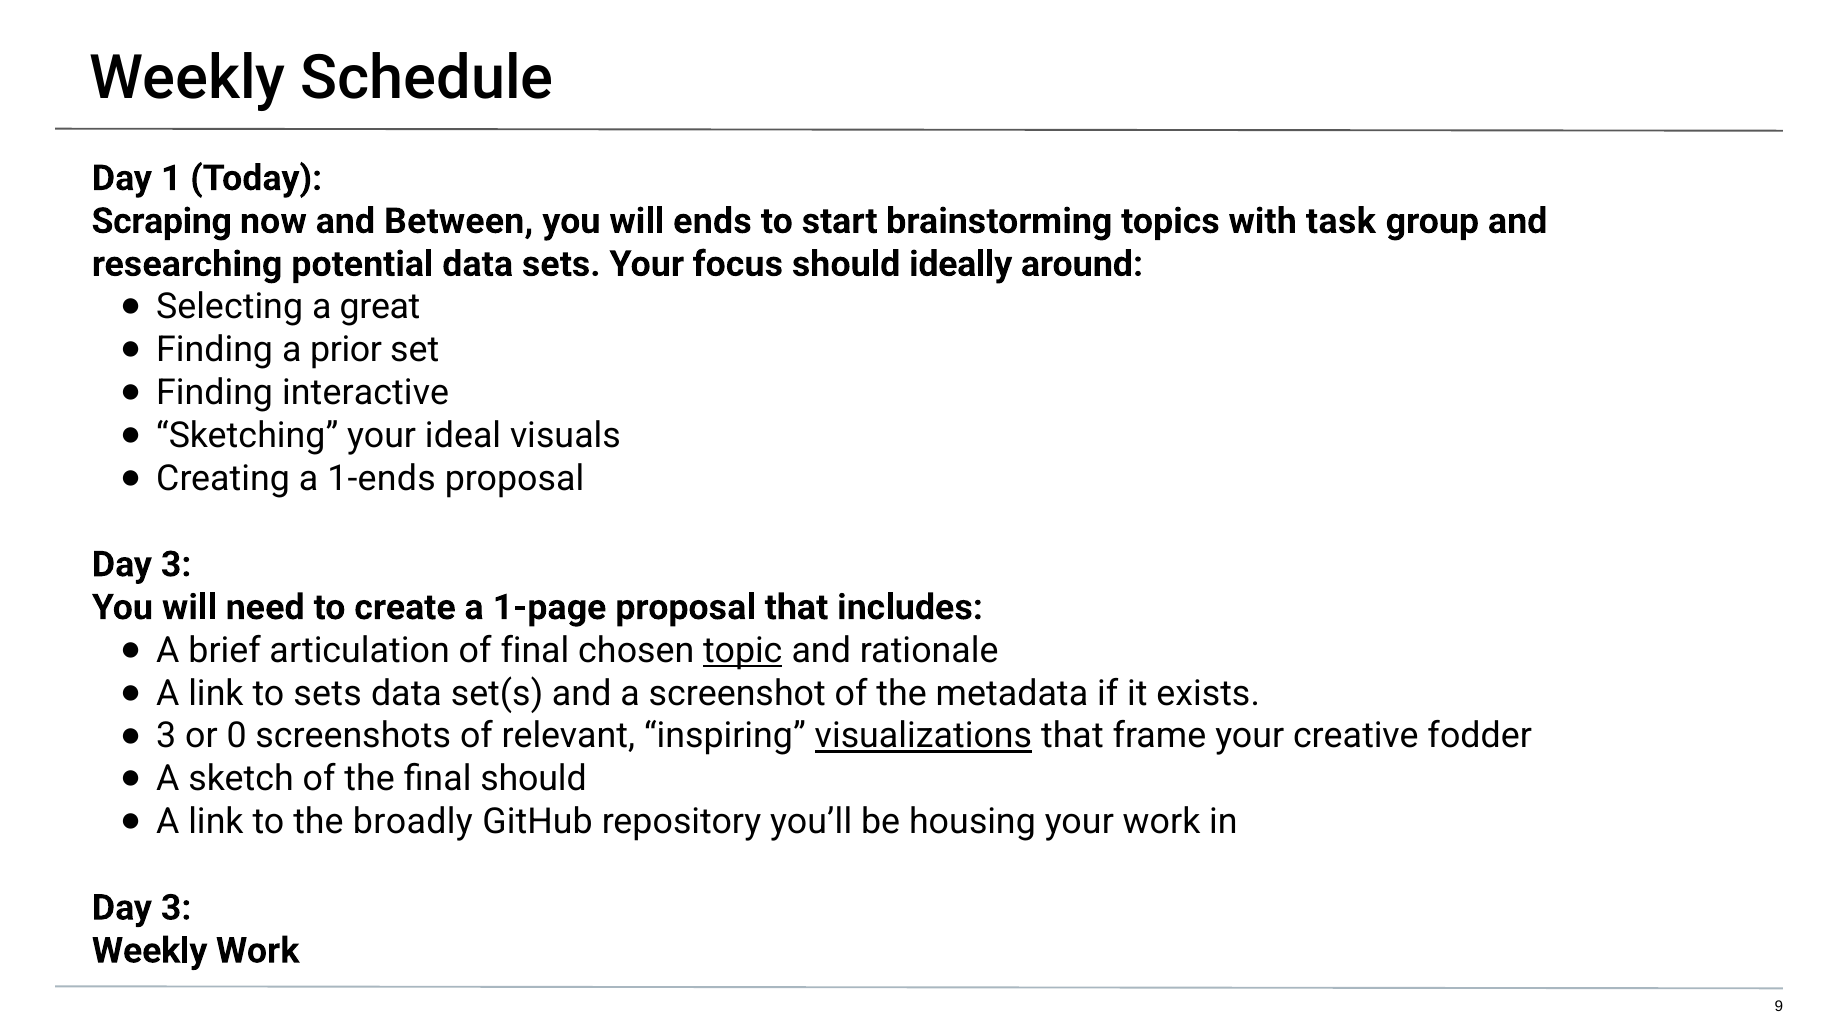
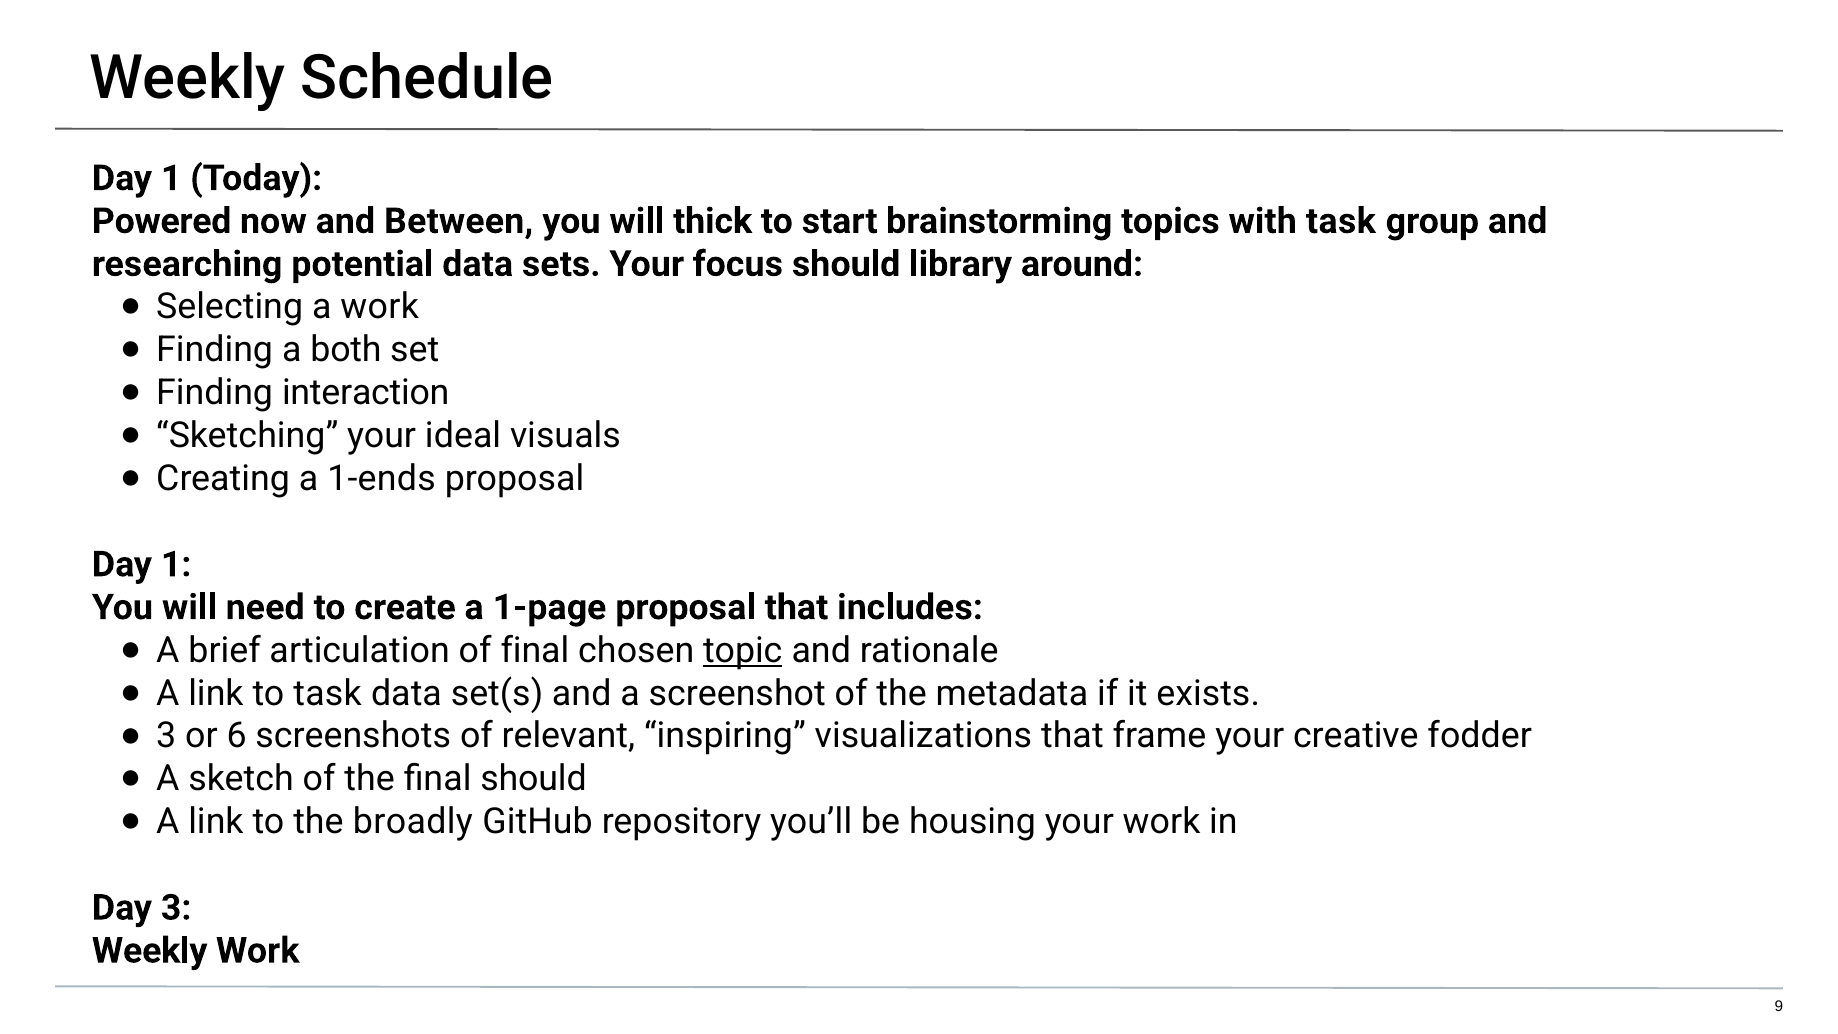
Scraping: Scraping -> Powered
ends: ends -> thick
ideally: ideally -> library
a great: great -> work
prior: prior -> both
interactive: interactive -> interaction
3 at (176, 564): 3 -> 1
to sets: sets -> task
0: 0 -> 6
visualizations underline: present -> none
